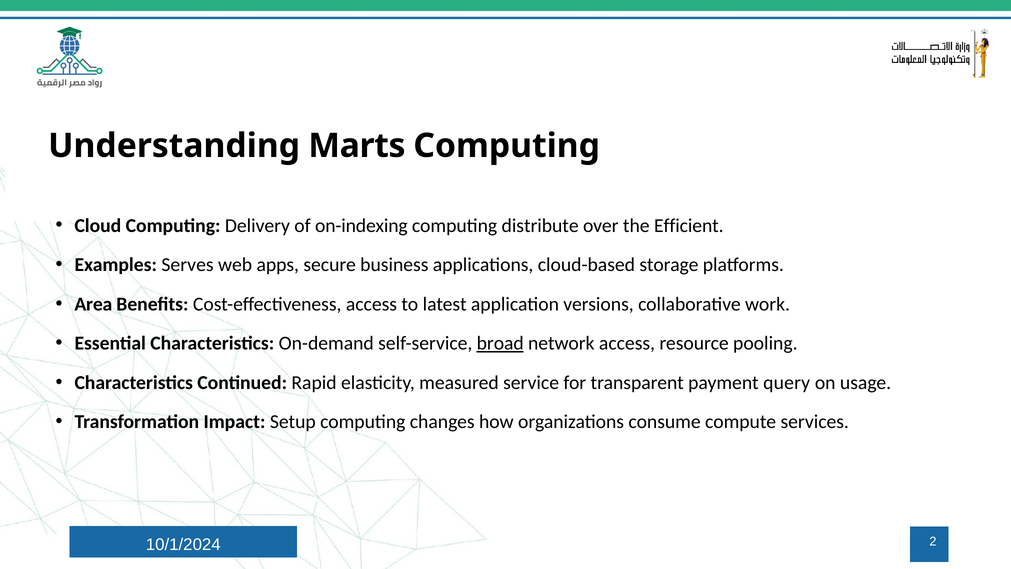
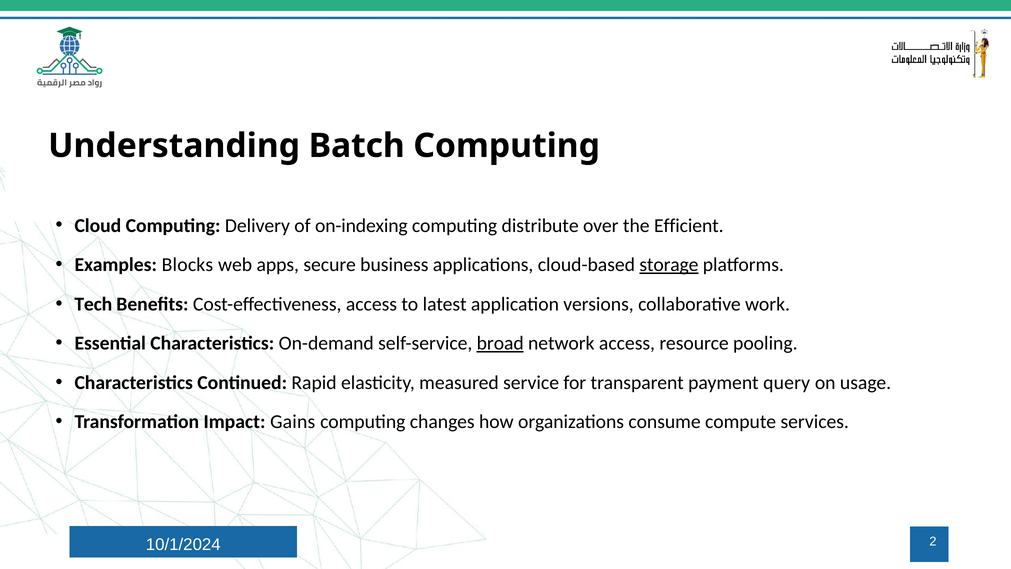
Marts: Marts -> Batch
Serves: Serves -> Blocks
storage underline: none -> present
Area: Area -> Tech
Setup: Setup -> Gains
